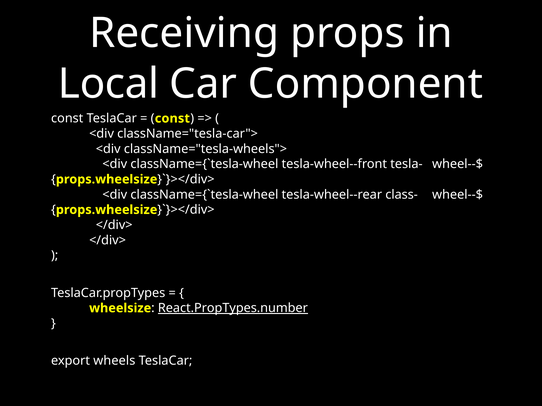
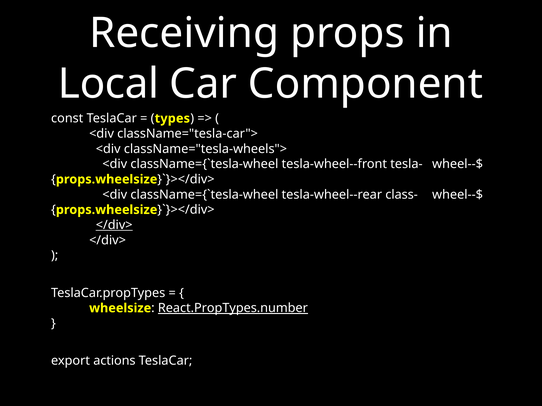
const at (172, 119): const -> types
</div> at (114, 225) underline: none -> present
wheels: wheels -> actions
